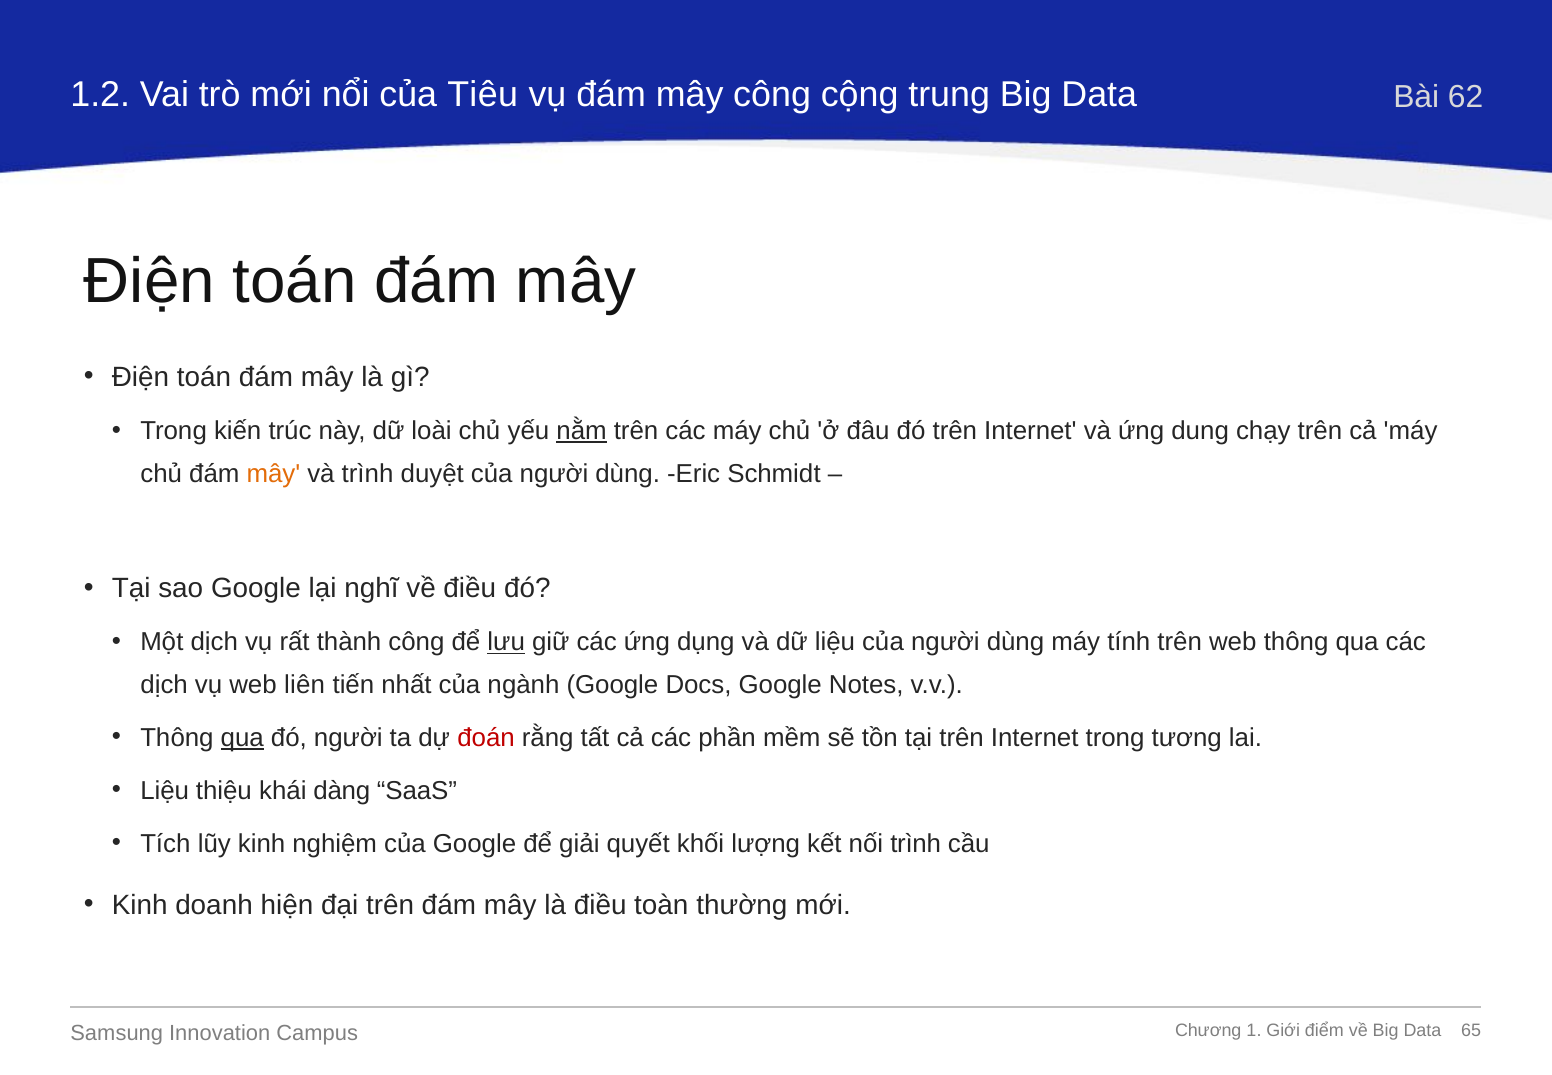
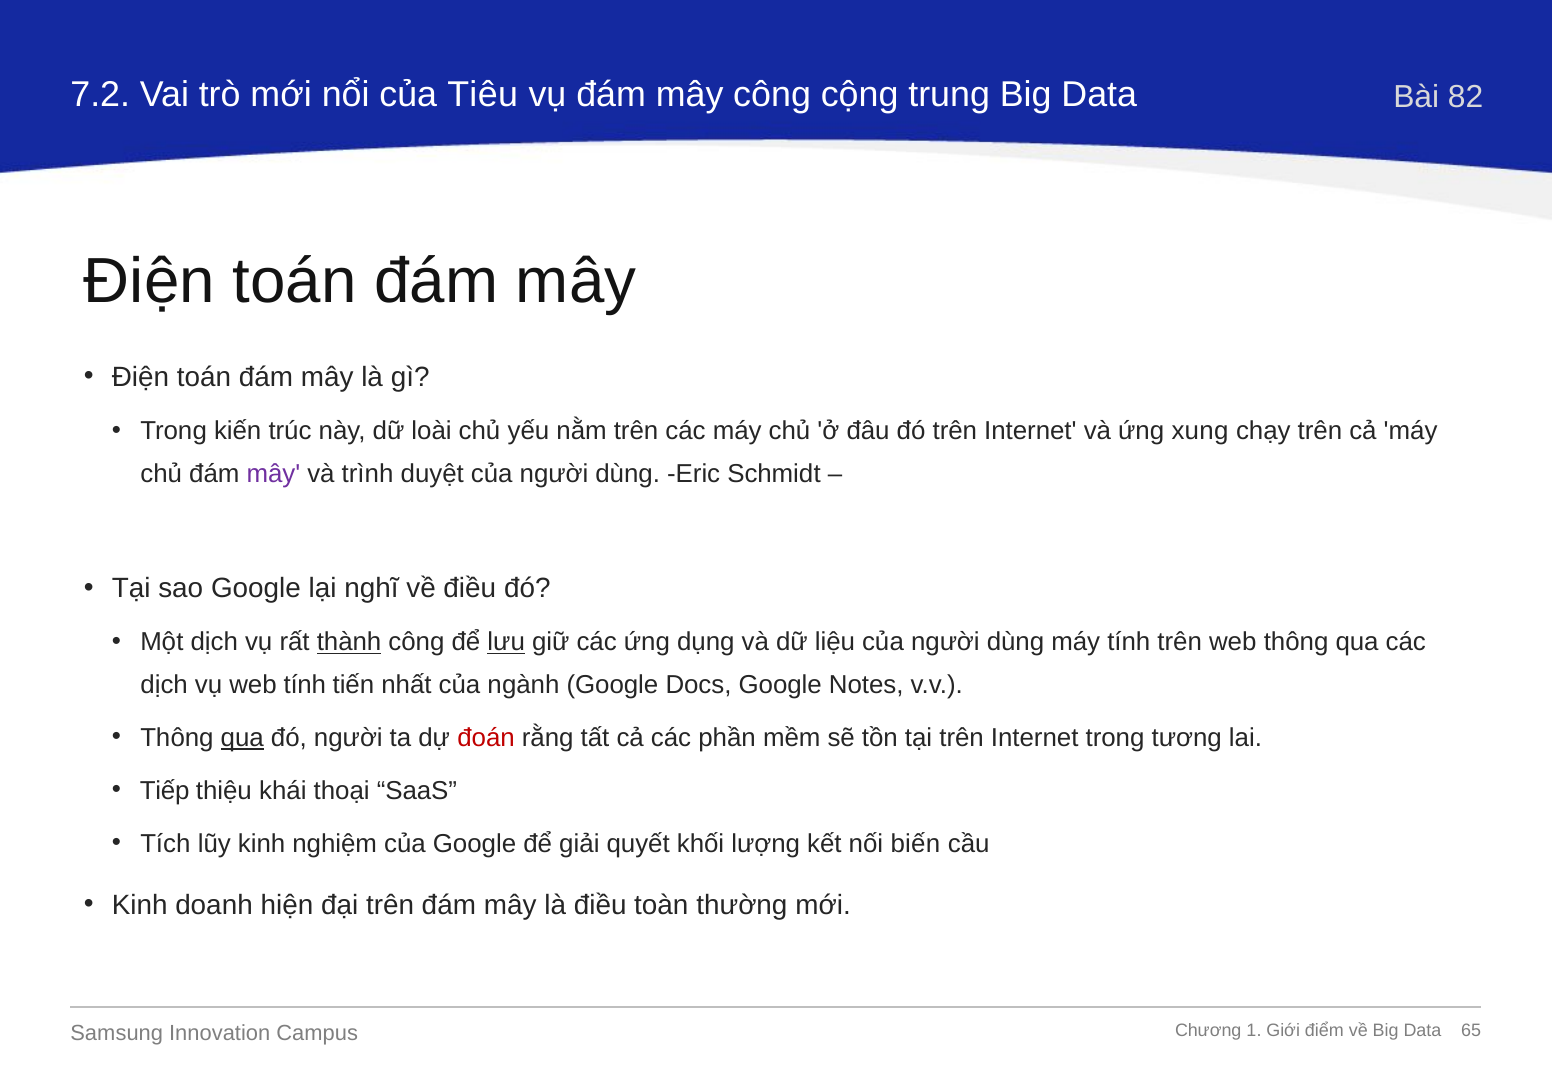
1.2: 1.2 -> 7.2
62: 62 -> 82
nằm underline: present -> none
dung: dung -> xung
mây at (273, 474) colour: orange -> purple
thành underline: none -> present
web liên: liên -> tính
Liệu at (165, 790): Liệu -> Tiếp
dàng: dàng -> thoại
nối trình: trình -> biến
